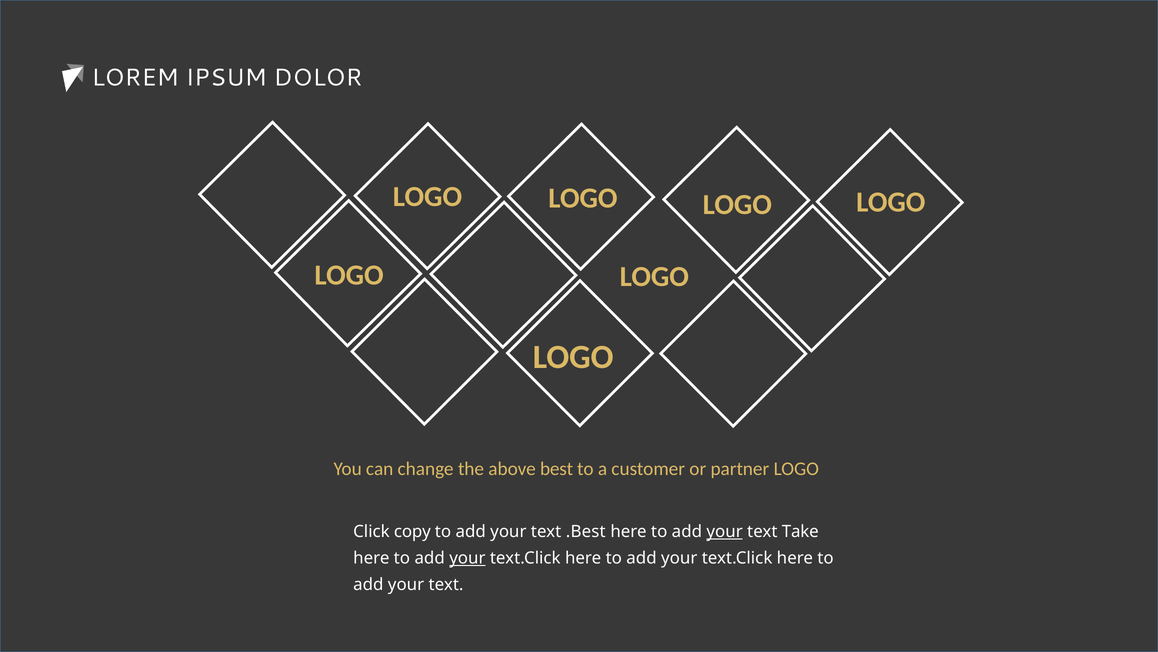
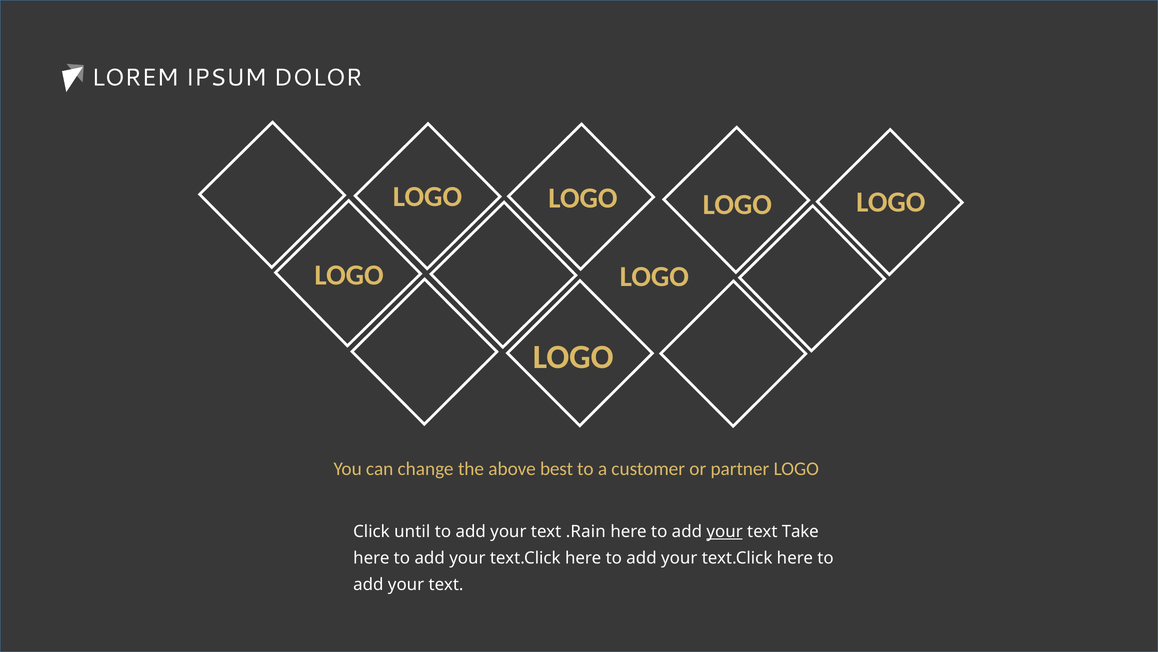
copy: copy -> until
.Best: .Best -> .Rain
your at (467, 558) underline: present -> none
